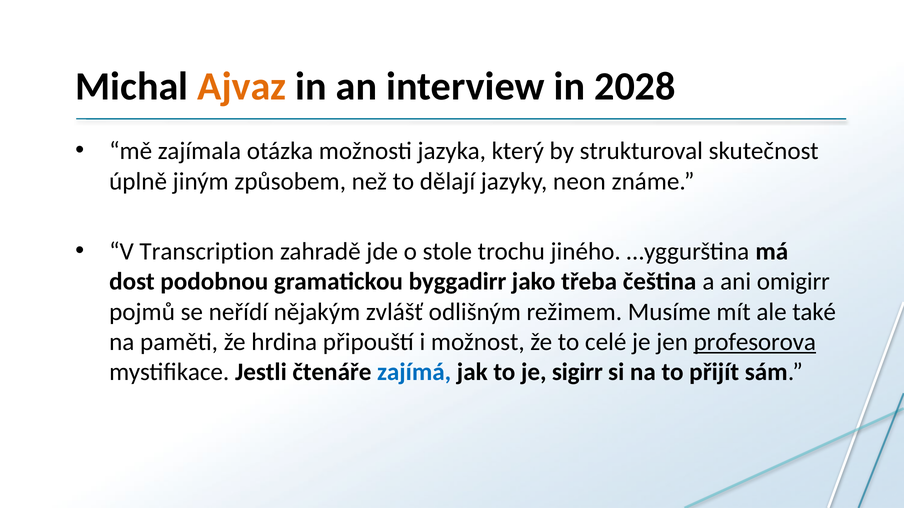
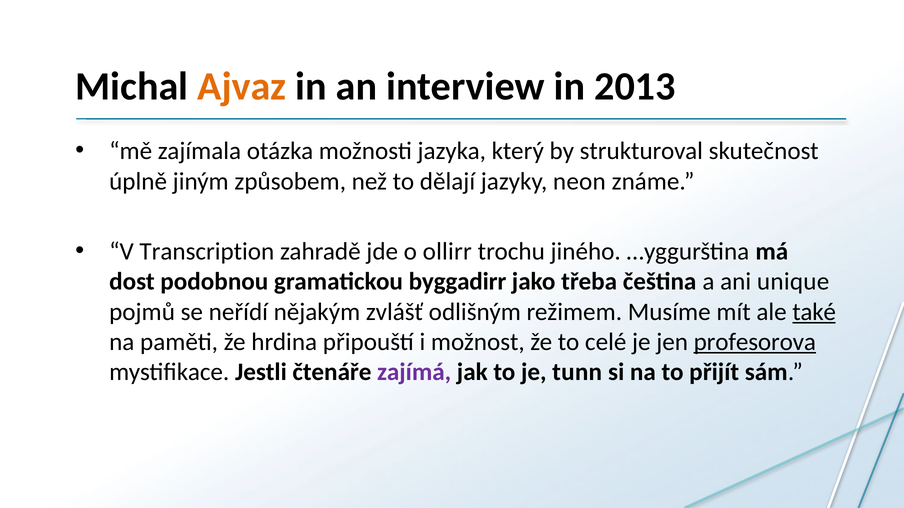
2028: 2028 -> 2013
stole: stole -> ollirr
omigirr: omigirr -> unique
také underline: none -> present
zajímá colour: blue -> purple
sigirr: sigirr -> tunn
